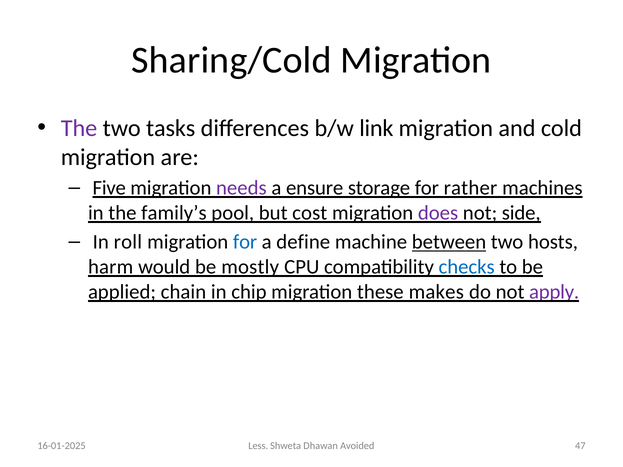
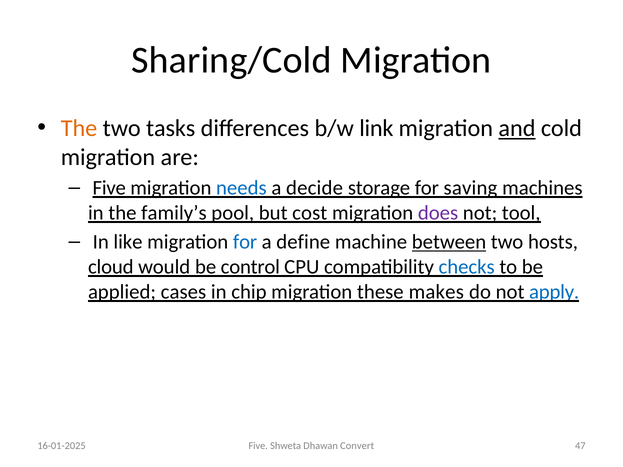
The at (79, 128) colour: purple -> orange
and underline: none -> present
needs colour: purple -> blue
ensure: ensure -> decide
rather: rather -> saving
side: side -> tool
roll: roll -> like
harm: harm -> cloud
mostly: mostly -> control
chain: chain -> cases
apply colour: purple -> blue
16-01-2025 Less: Less -> Five
Avoided: Avoided -> Convert
